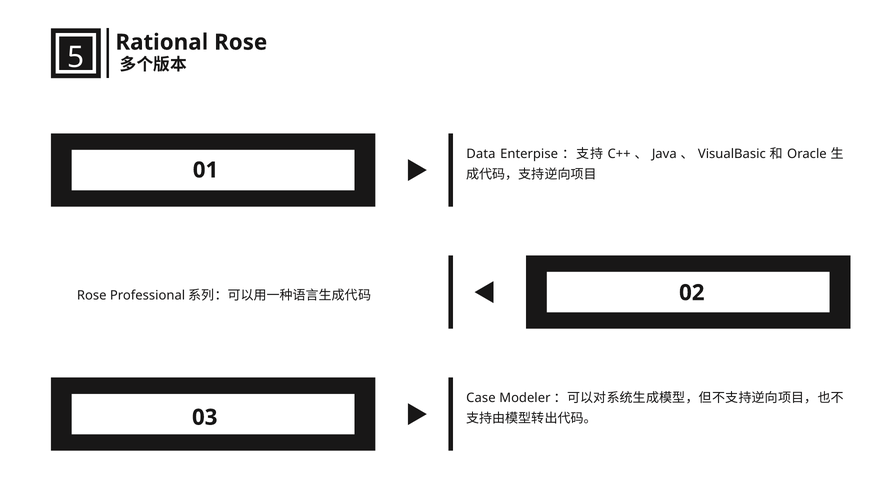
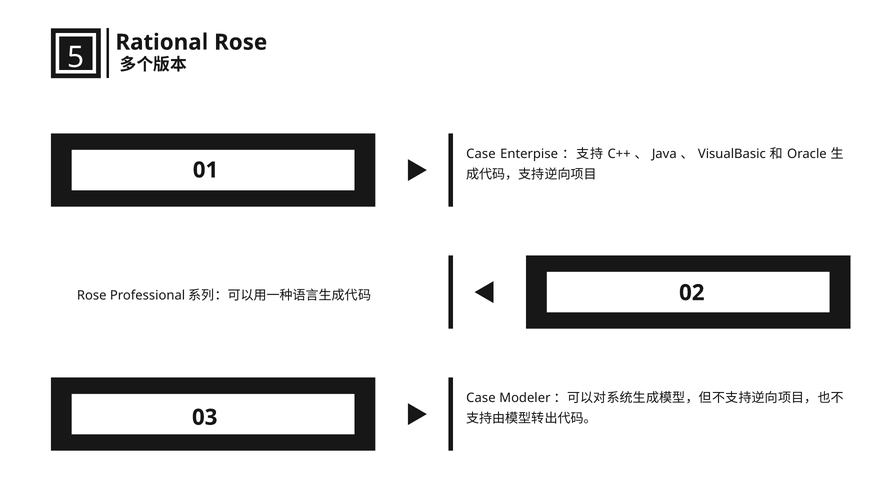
Data at (481, 154): Data -> Case
